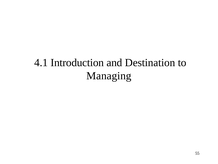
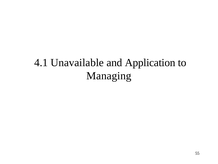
Introduction: Introduction -> Unavailable
Destination: Destination -> Application
